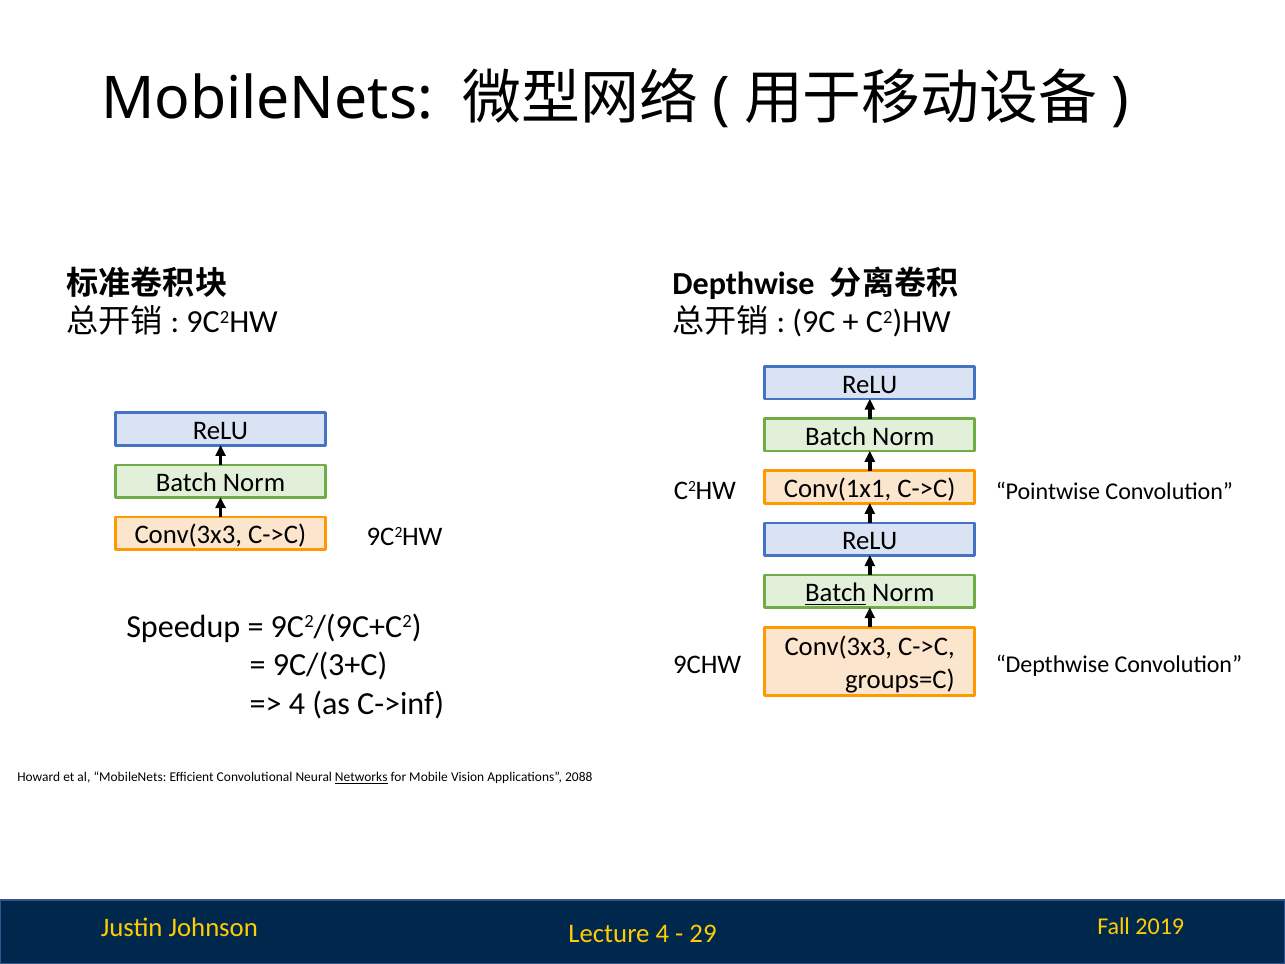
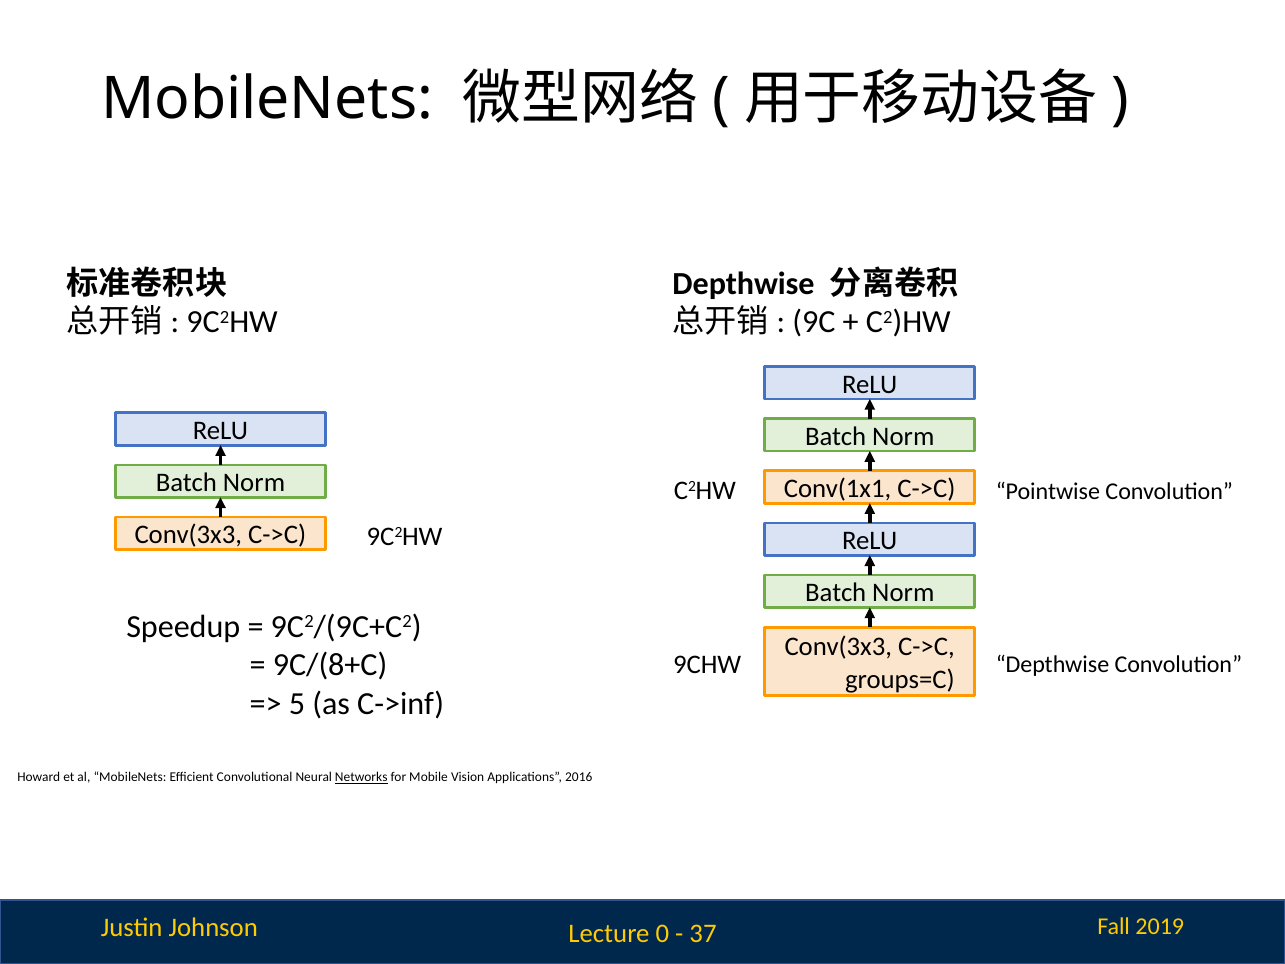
Batch at (836, 593) underline: present -> none
9C/(3+C: 9C/(3+C -> 9C/(8+C
4 at (297, 703): 4 -> 5
2088: 2088 -> 2016
Lecture 4: 4 -> 0
29: 29 -> 37
